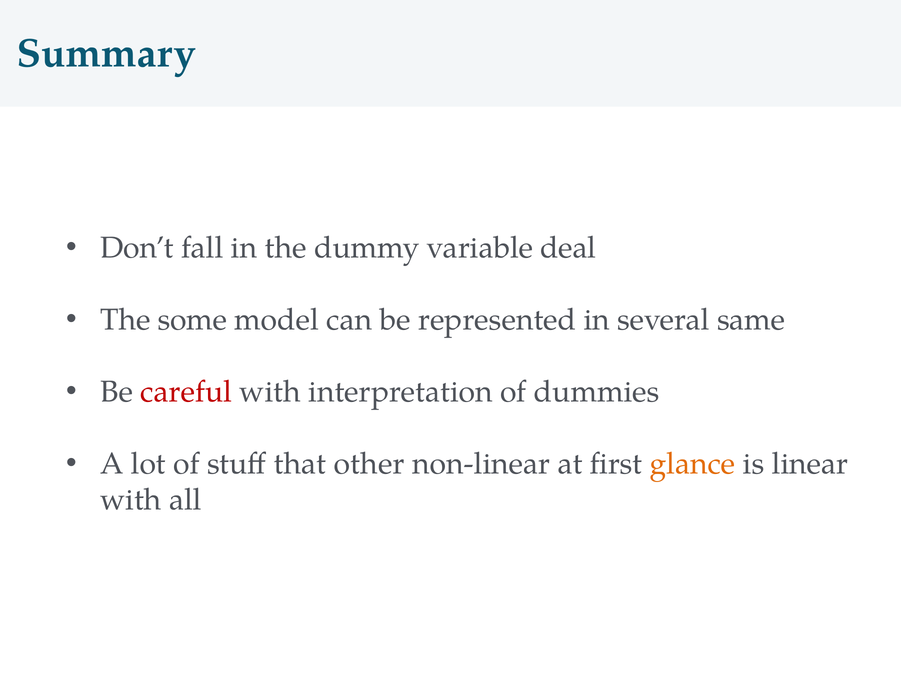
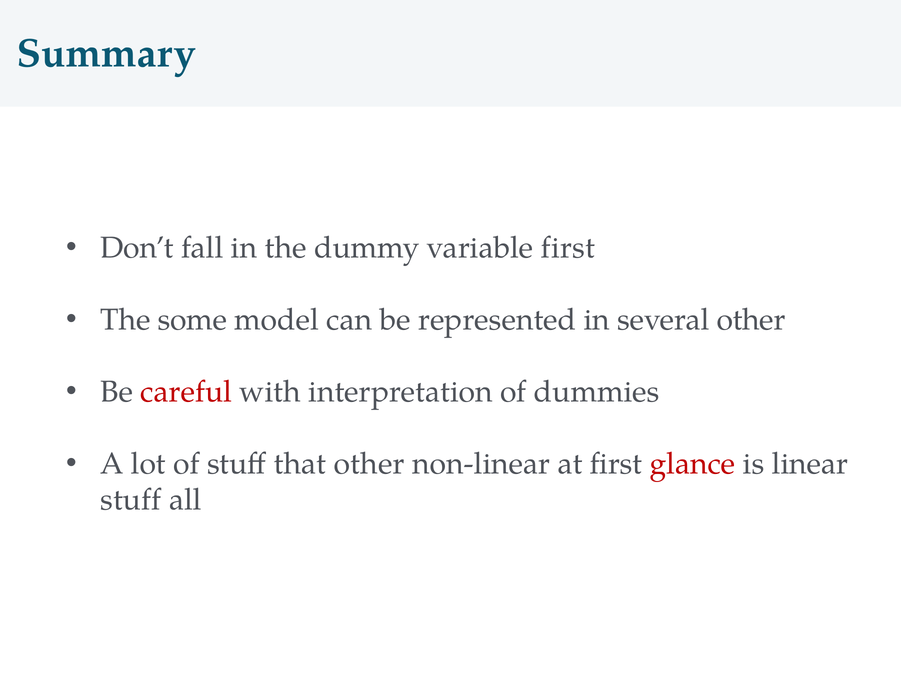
variable deal: deal -> first
several same: same -> other
glance colour: orange -> red
with at (131, 500): with -> stuff
